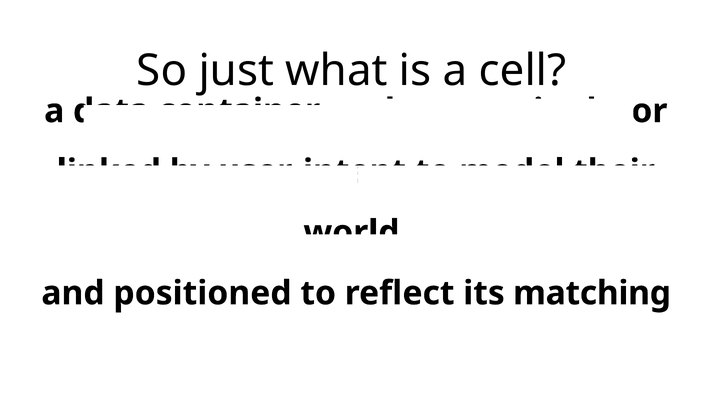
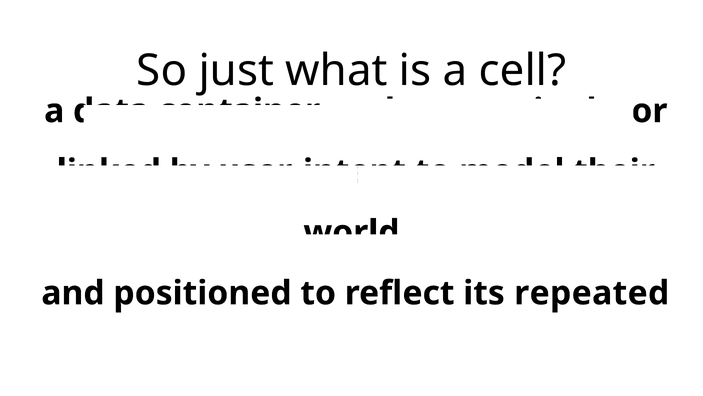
matching: matching -> repeated
